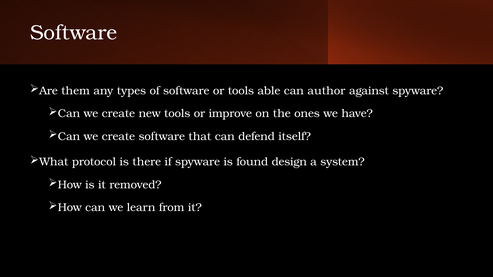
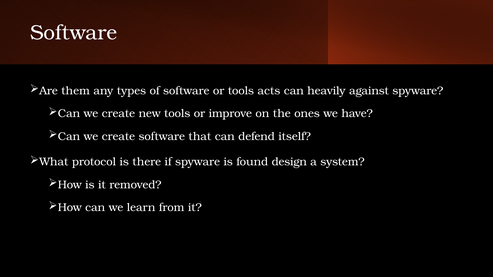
able: able -> acts
author: author -> heavily
